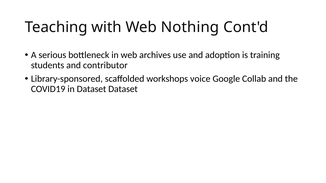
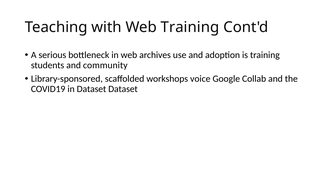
Web Nothing: Nothing -> Training
contributor: contributor -> community
